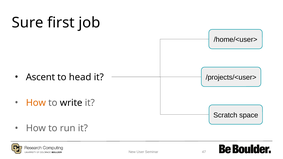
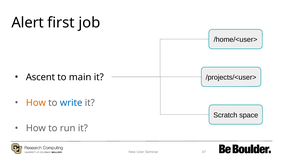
Sure: Sure -> Alert
head: head -> main
write colour: black -> blue
